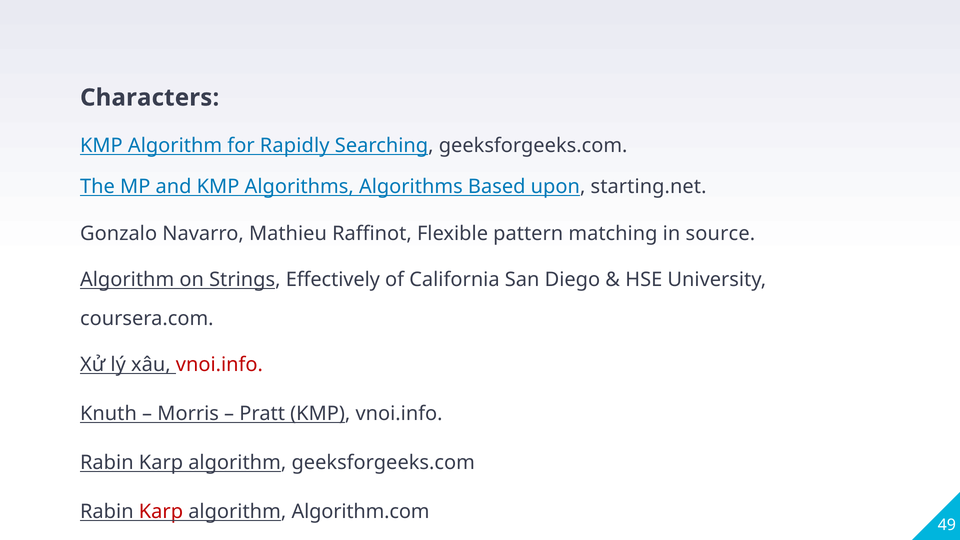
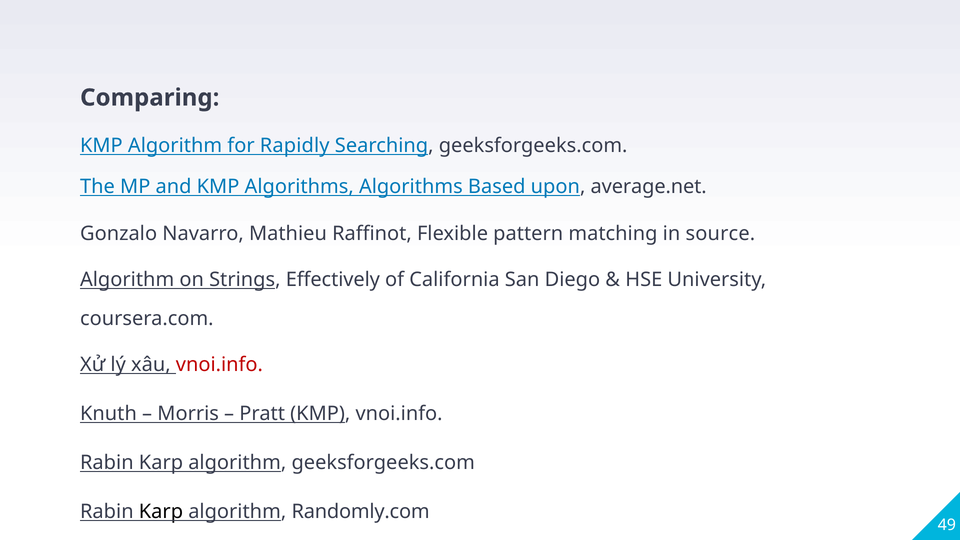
Characters: Characters -> Comparing
starting.net: starting.net -> average.net
Karp at (161, 512) colour: red -> black
Algorithm.com: Algorithm.com -> Randomly.com
